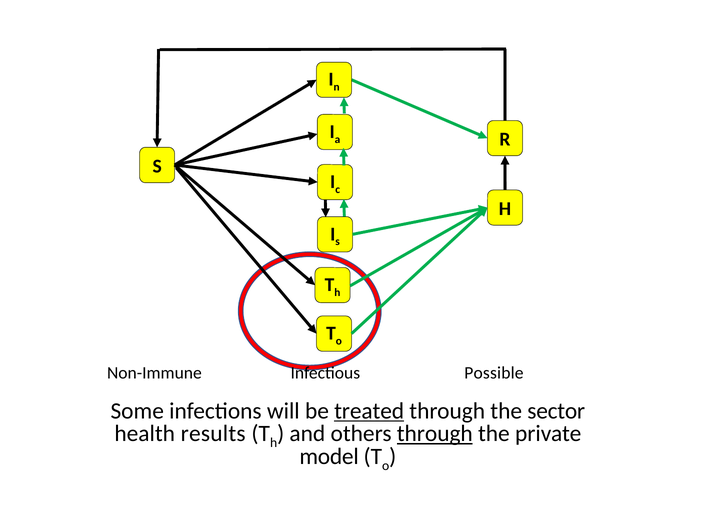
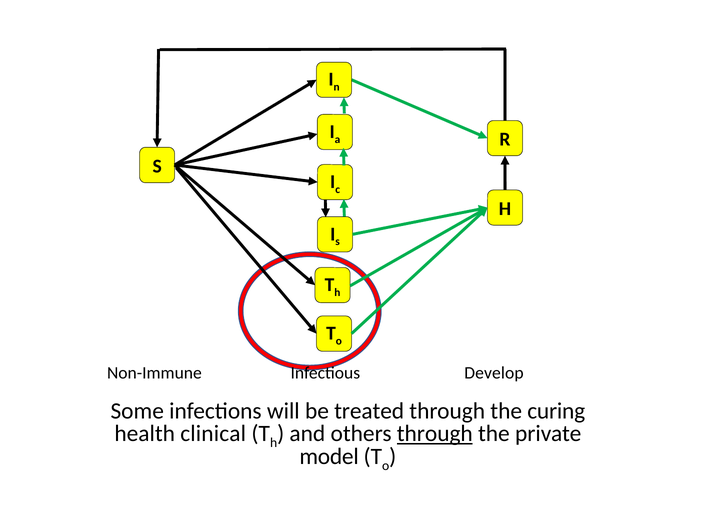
Possible: Possible -> Develop
treated underline: present -> none
sector: sector -> curing
results: results -> clinical
